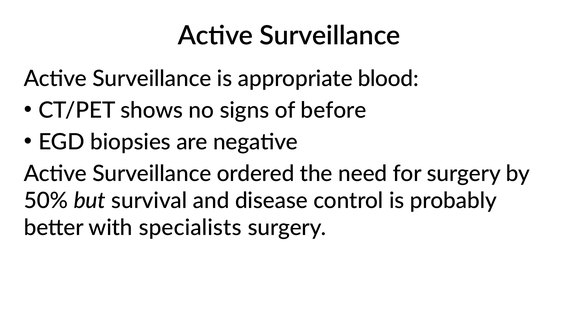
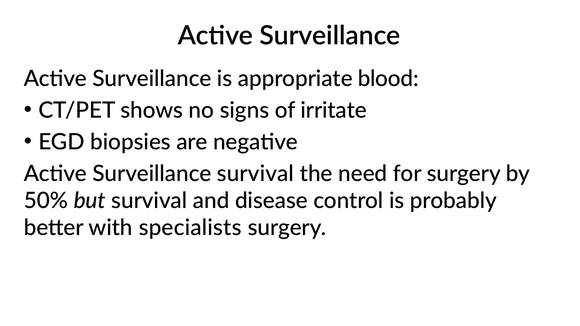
before: before -> irritate
Surveillance ordered: ordered -> survival
